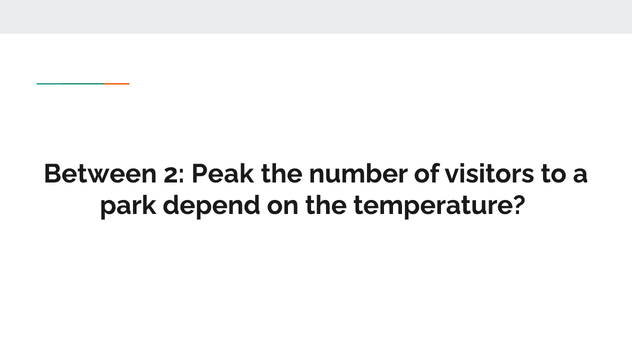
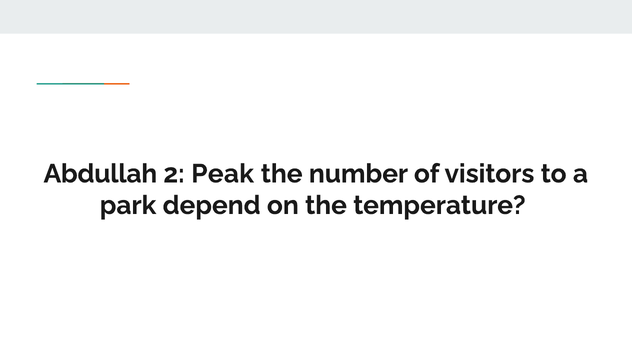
Between: Between -> Abdullah
